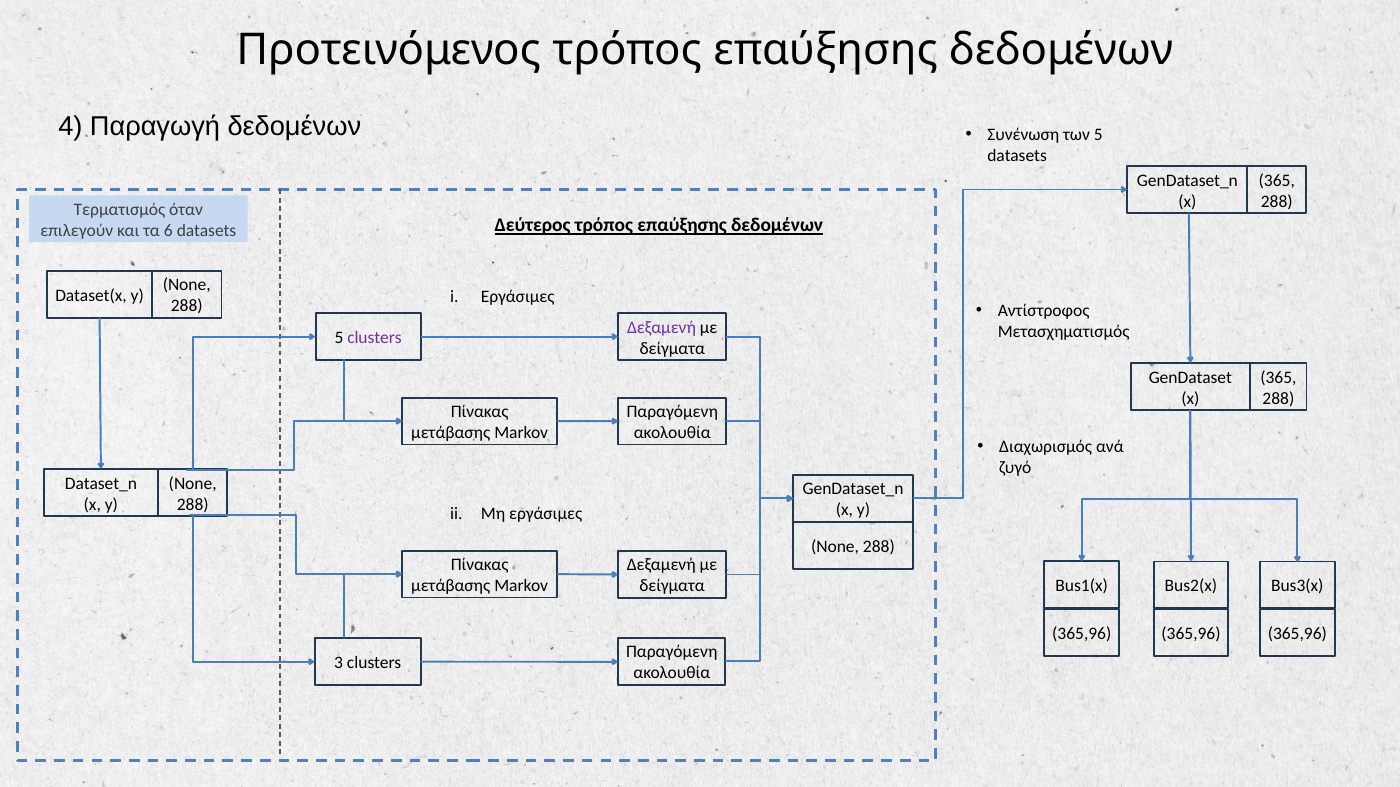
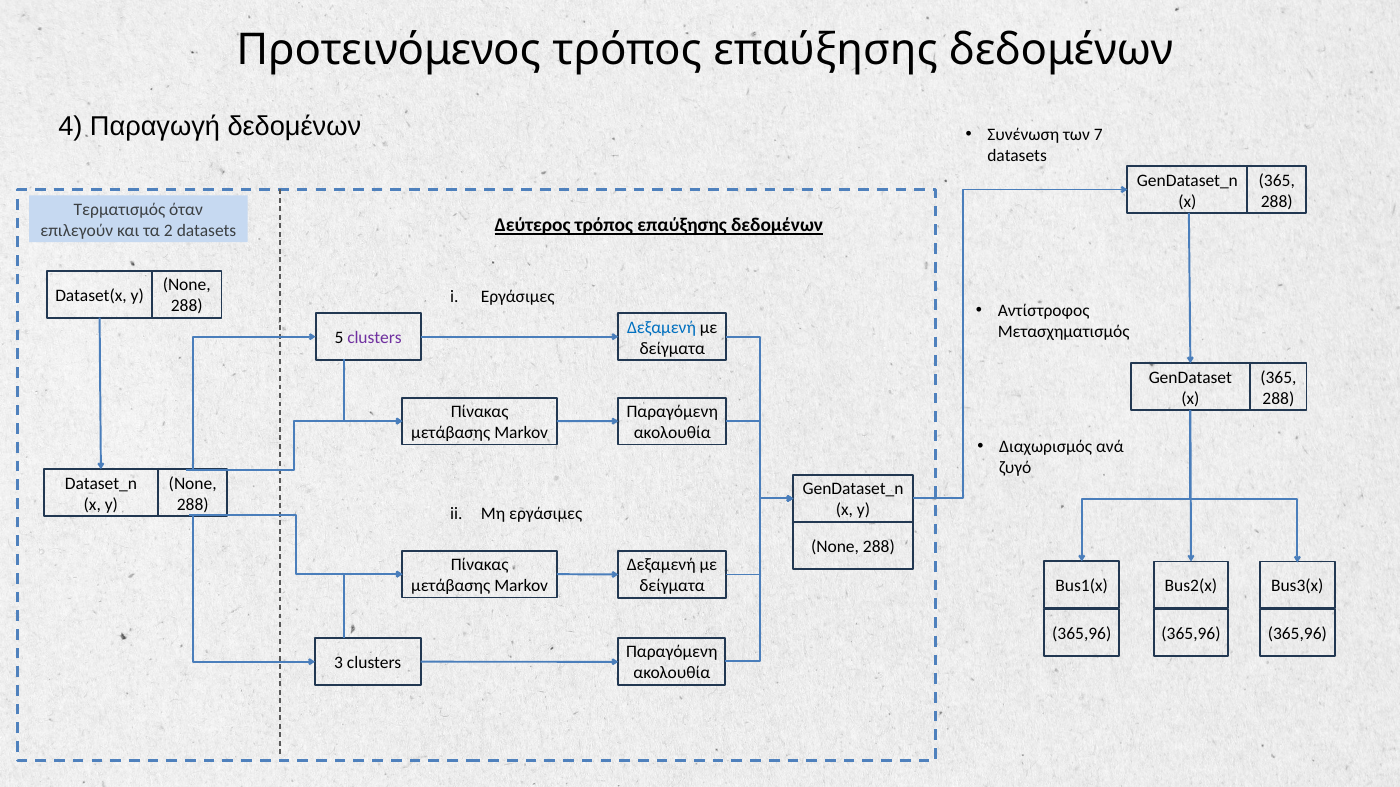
των 5: 5 -> 7
6: 6 -> 2
Δεξαμενή at (661, 328) colour: purple -> blue
